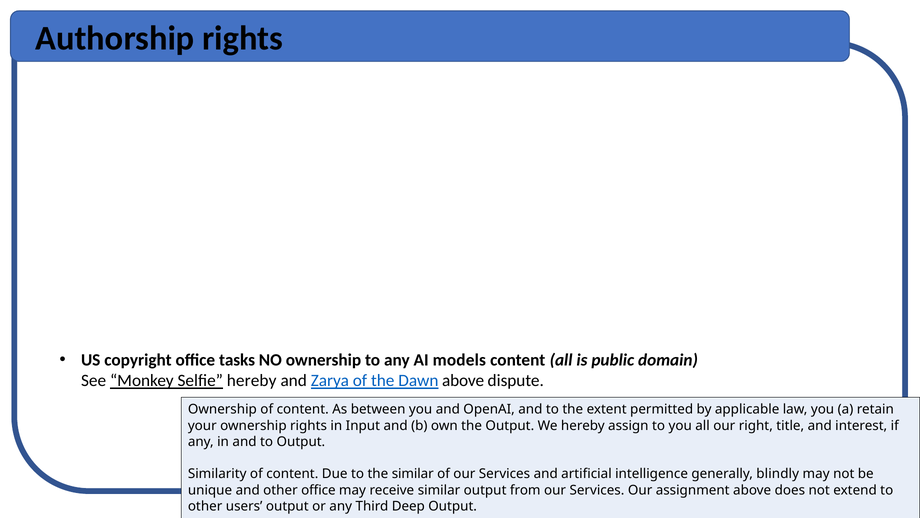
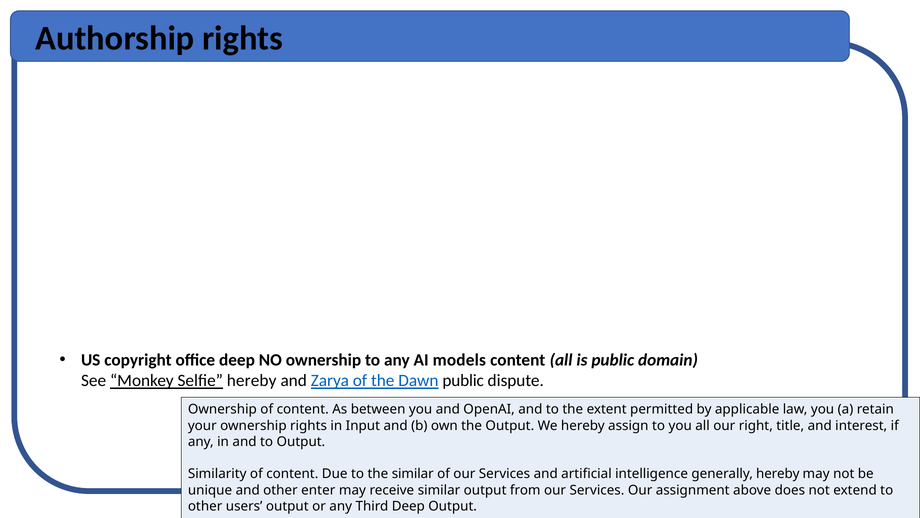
office tasks: tasks -> deep
Dawn above: above -> public
generally blindly: blindly -> hereby
other office: office -> enter
